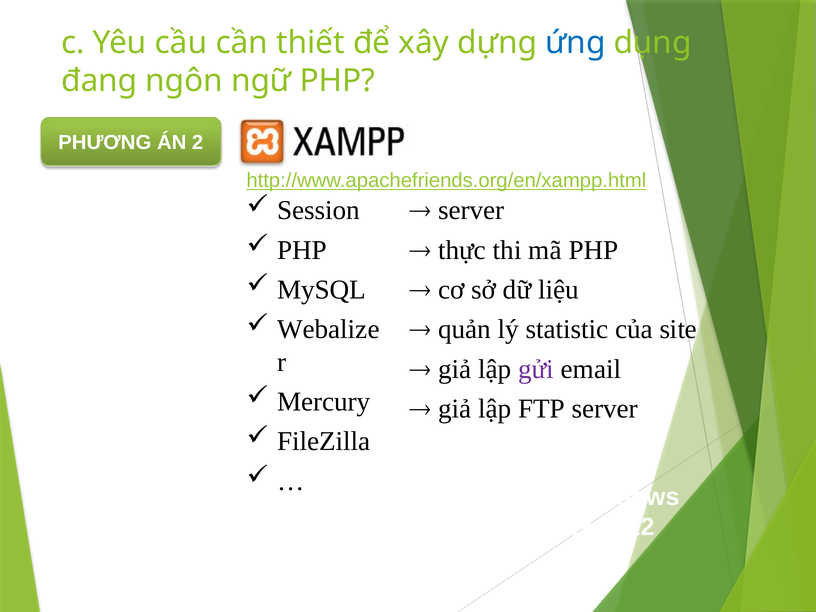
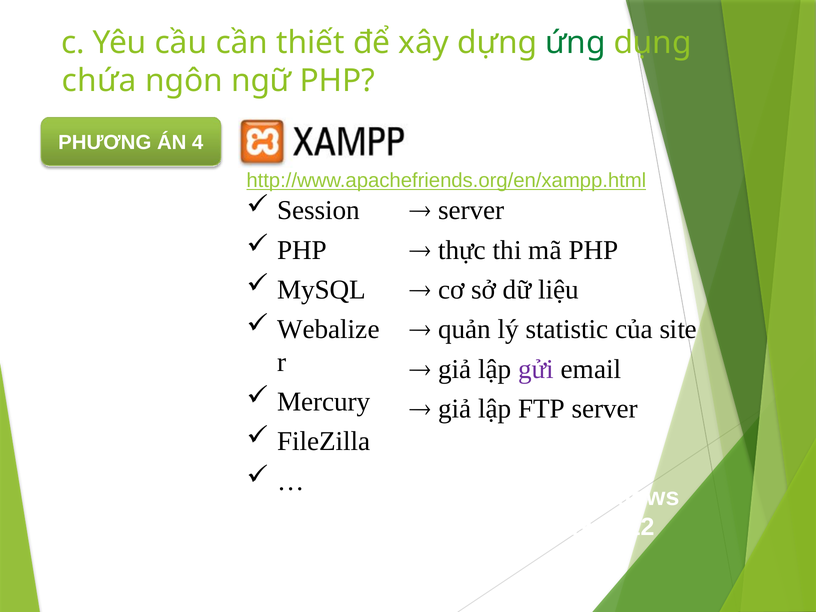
ứng colour: blue -> green
đang: đang -> chứa
2: 2 -> 4
